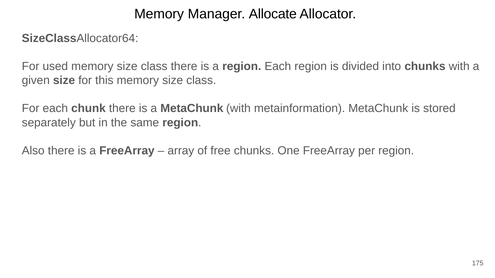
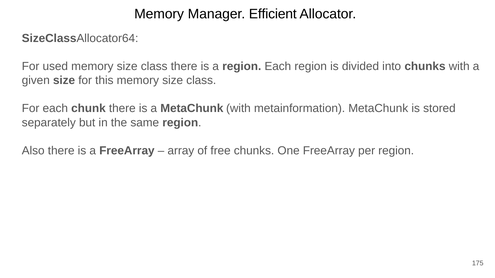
Allocate: Allocate -> Efficient
